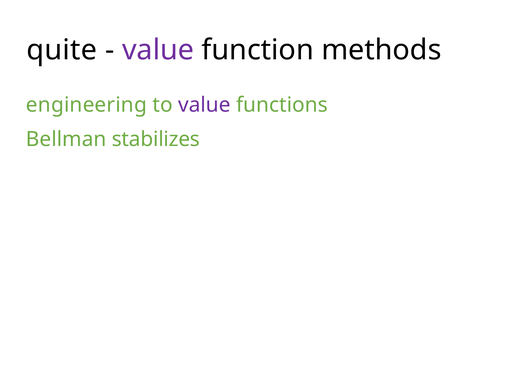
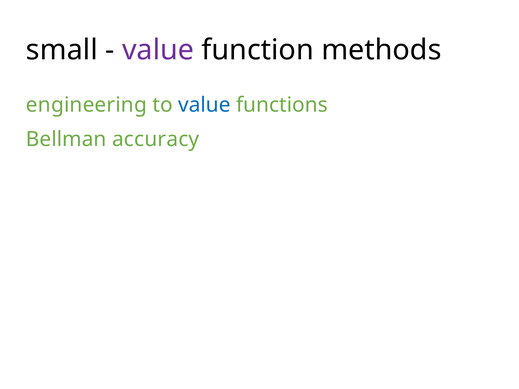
quite: quite -> small
value at (204, 105) colour: purple -> blue
stabilizes: stabilizes -> accuracy
